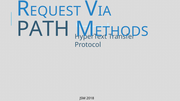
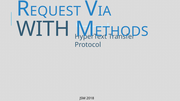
PATH: PATH -> WITH
